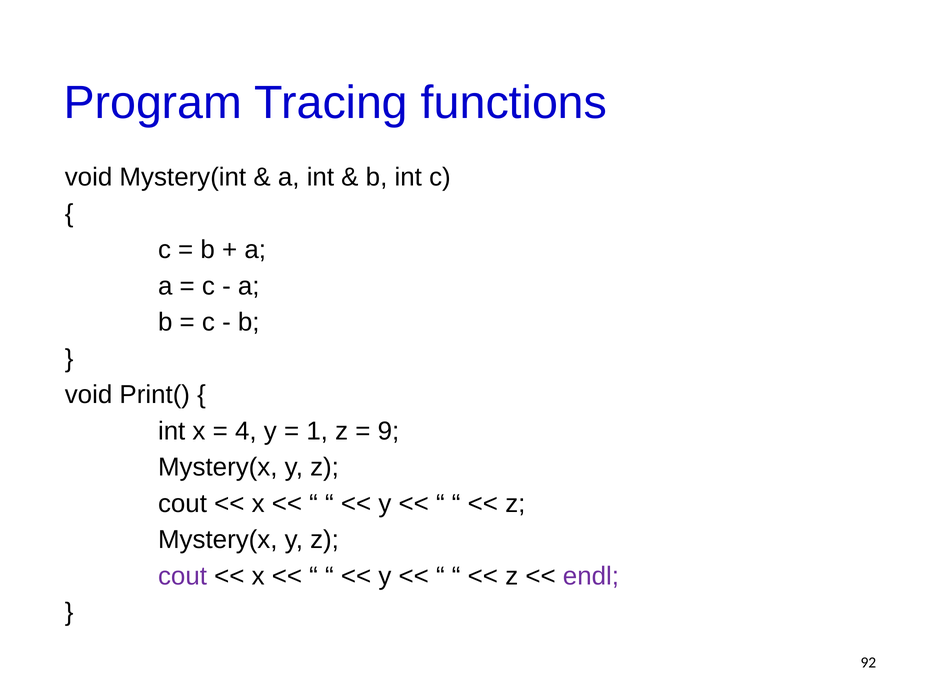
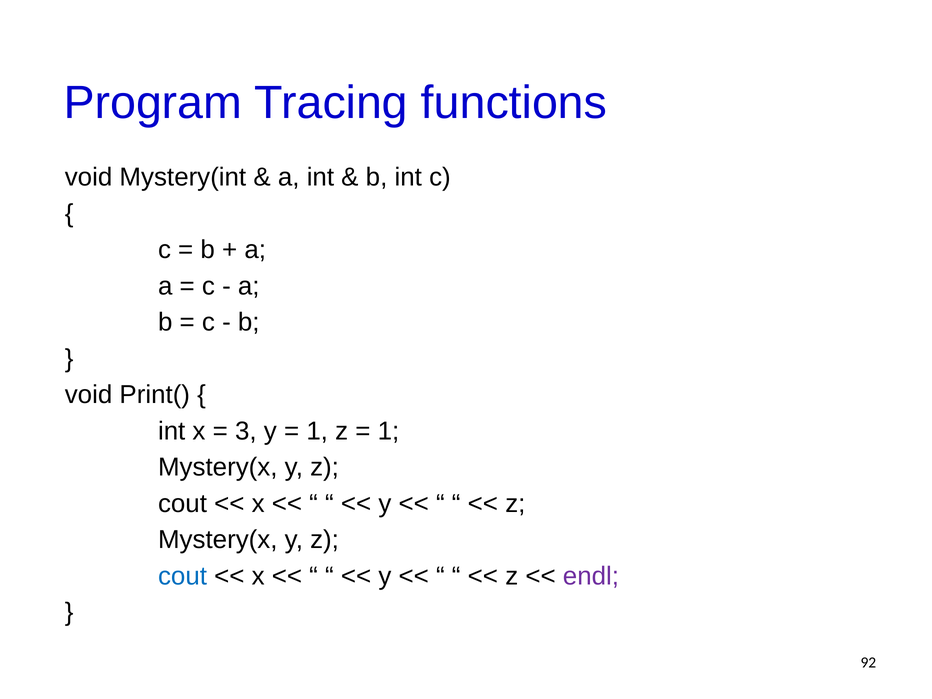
4: 4 -> 3
9 at (388, 431): 9 -> 1
cout at (182, 576) colour: purple -> blue
